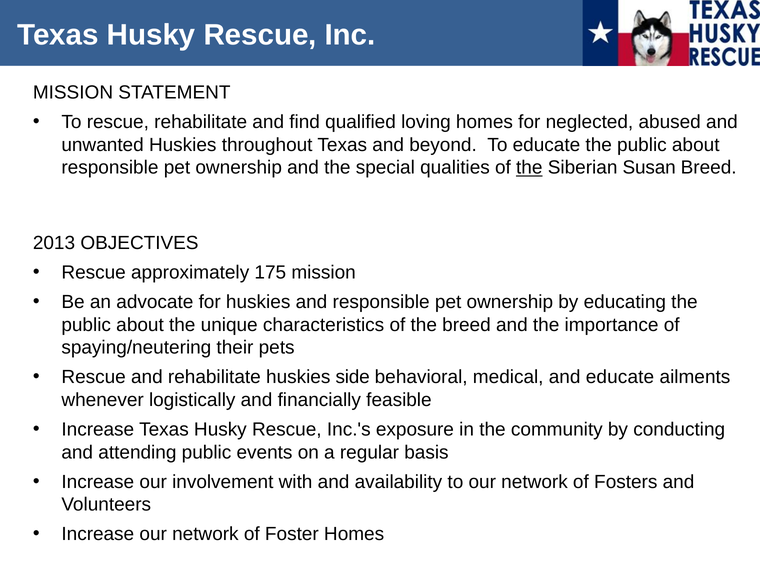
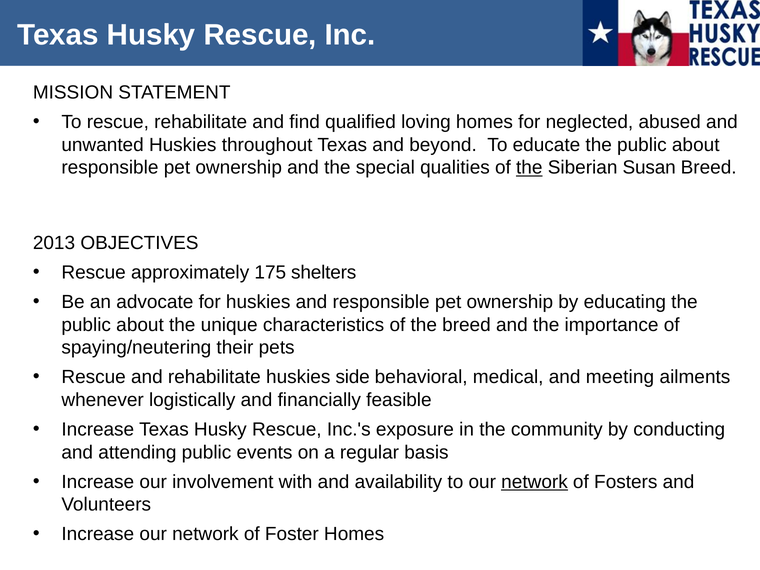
175 mission: mission -> shelters
and educate: educate -> meeting
network at (535, 482) underline: none -> present
